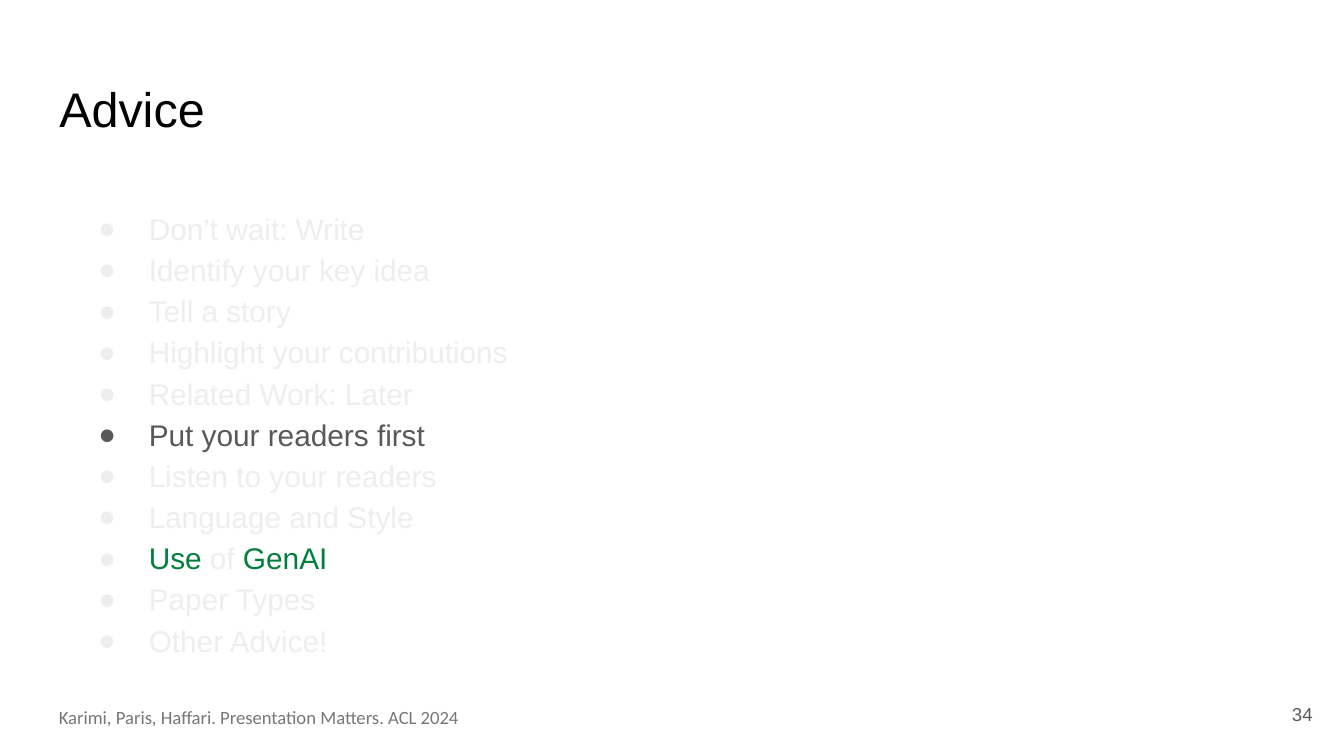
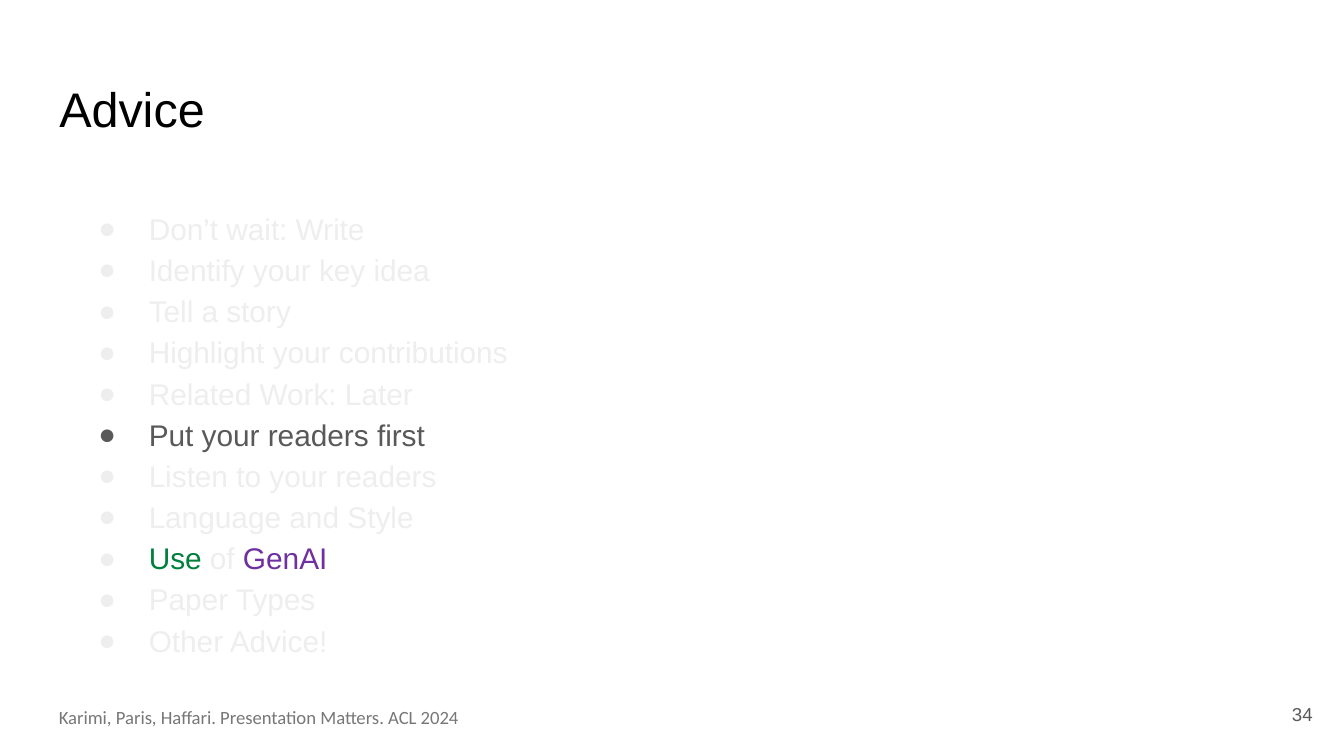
GenAI colour: green -> purple
